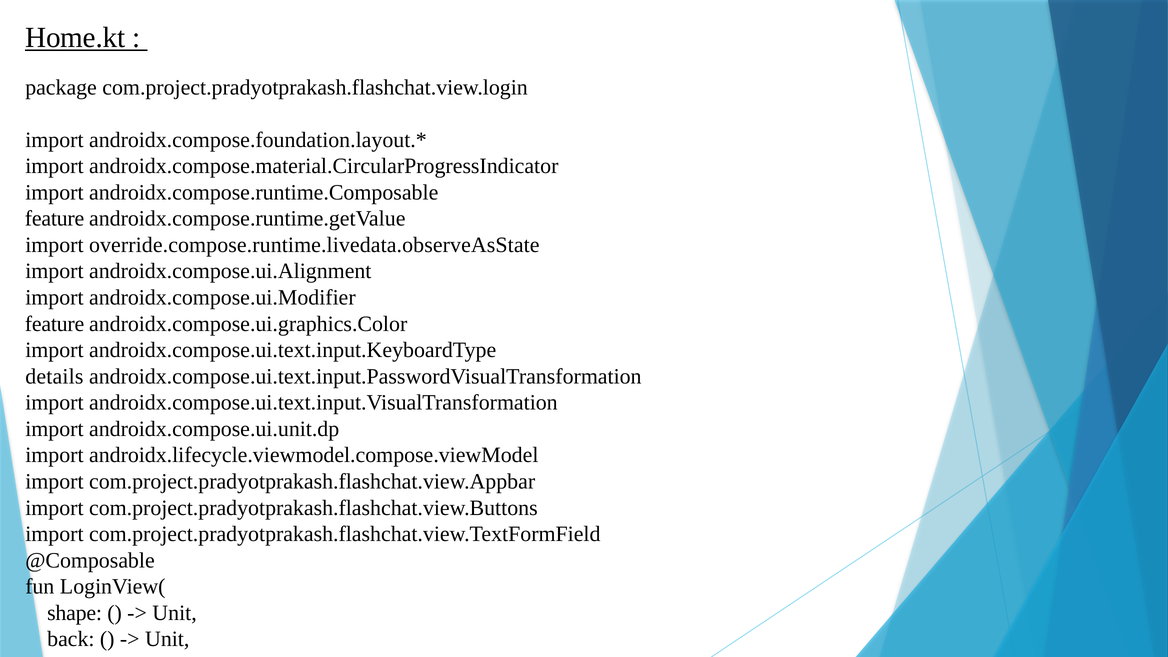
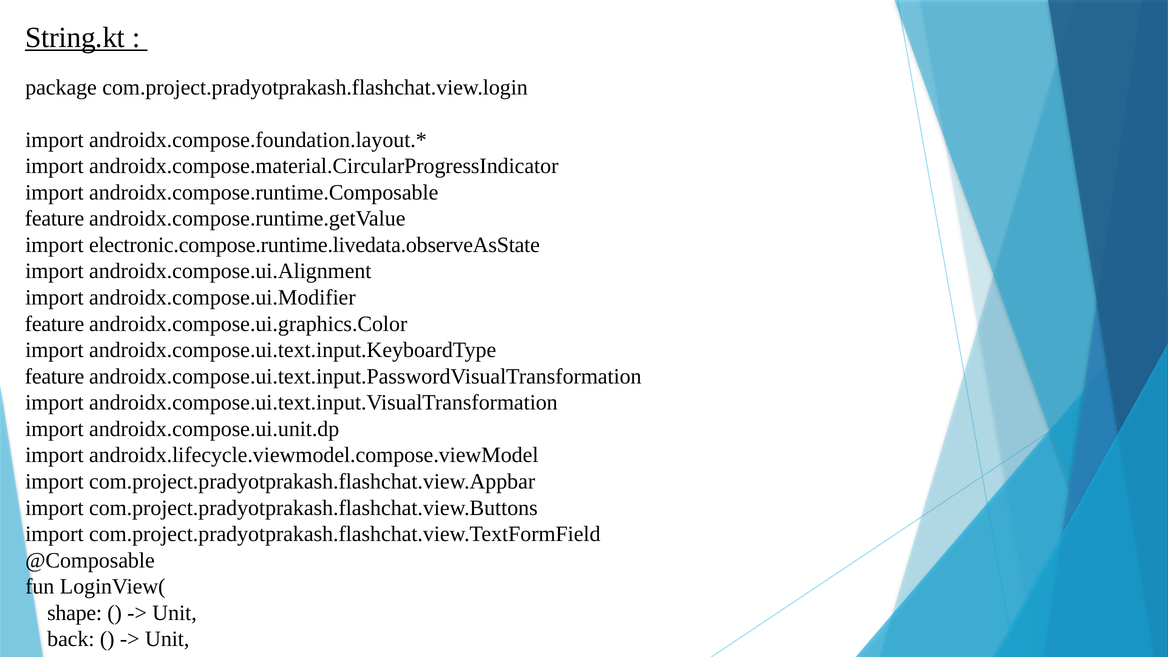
Home.kt: Home.kt -> String.kt
override.compose.runtime.livedata.observeAsState: override.compose.runtime.livedata.observeAsState -> electronic.compose.runtime.livedata.observeAsState
details at (54, 376): details -> feature
